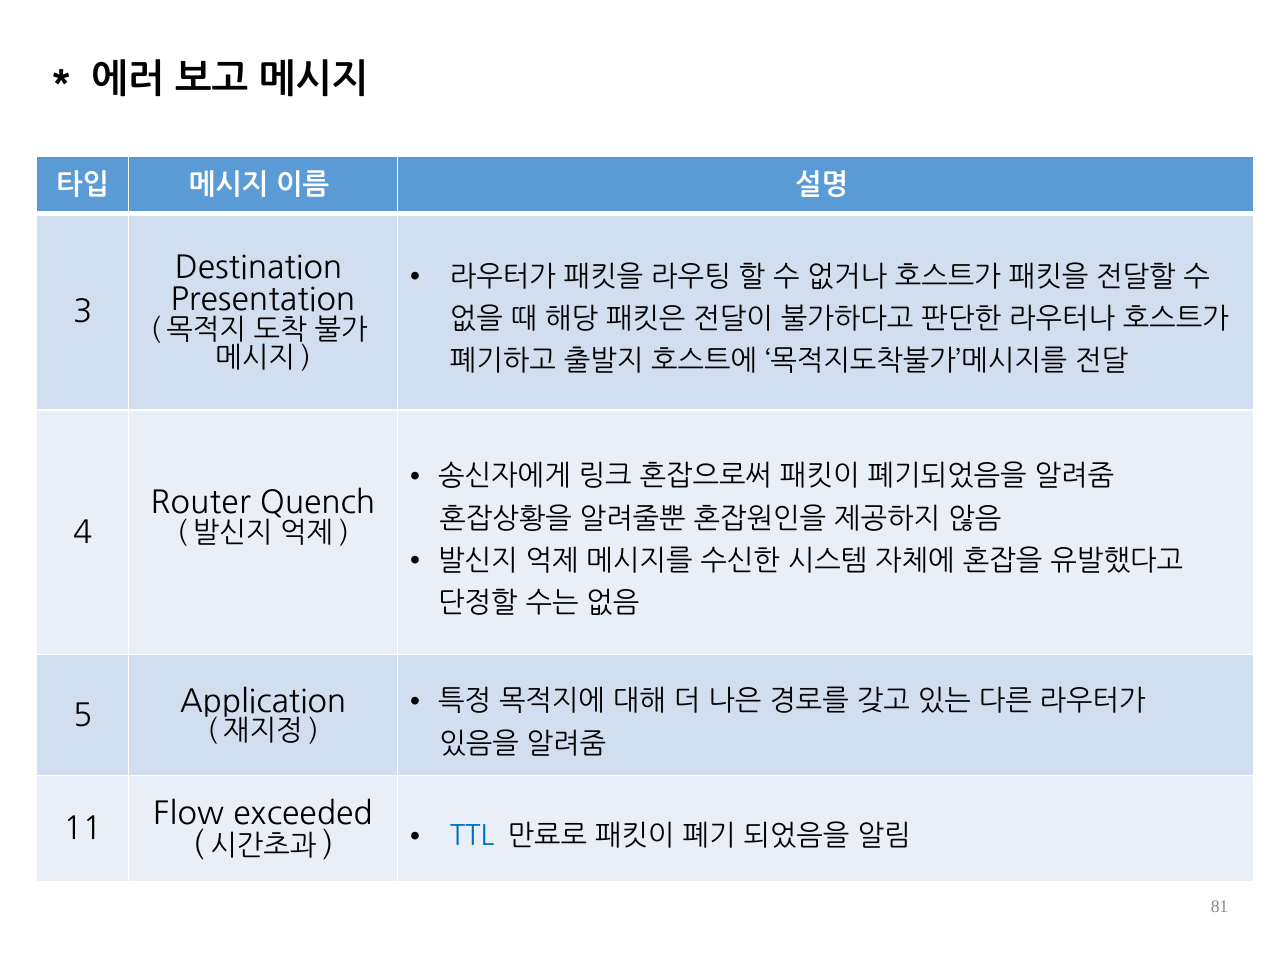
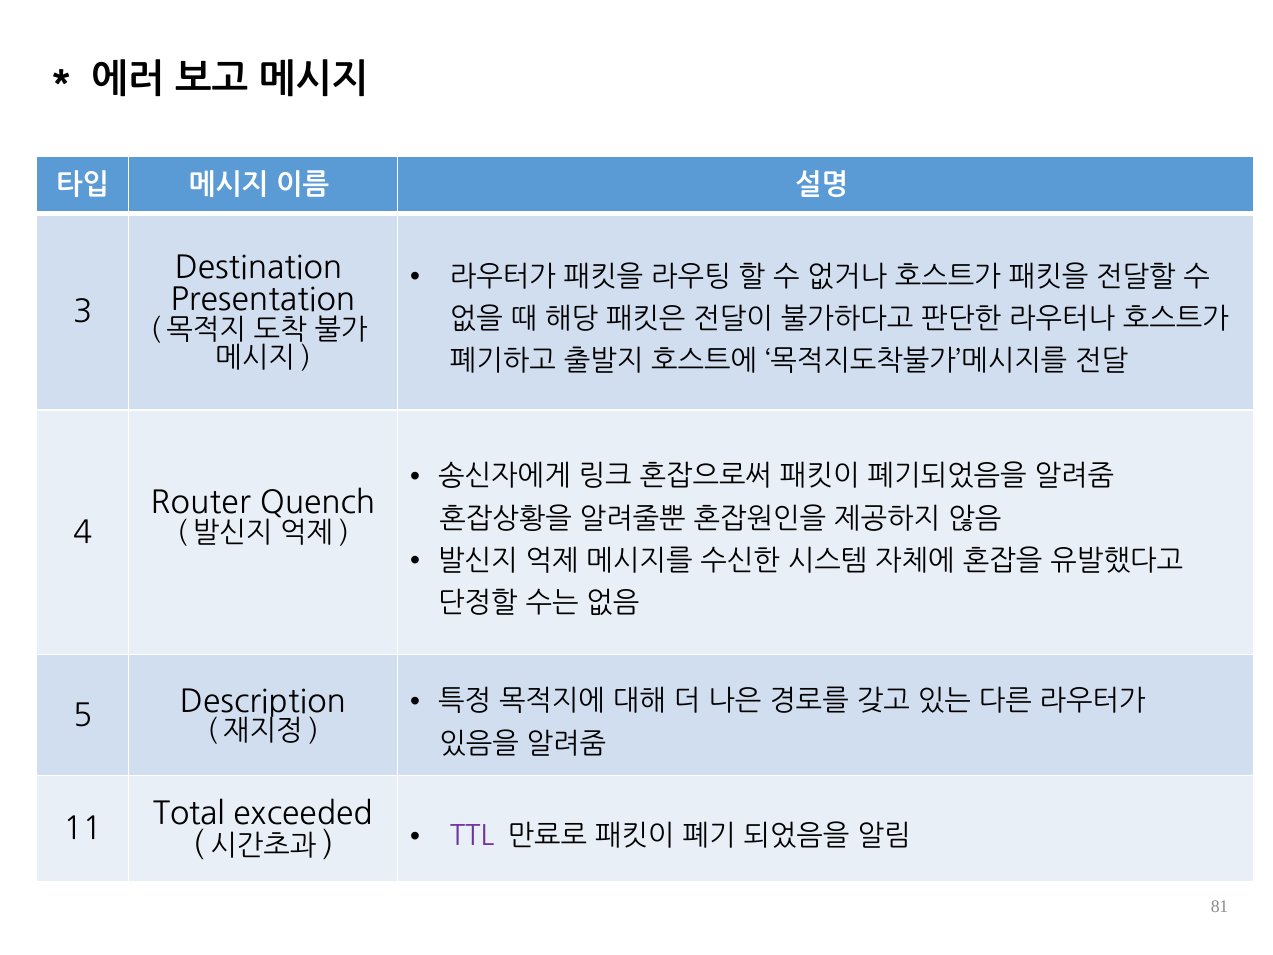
Application: Application -> Description
Flow: Flow -> Total
TTL colour: blue -> purple
